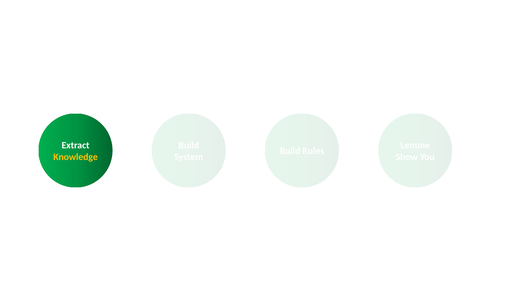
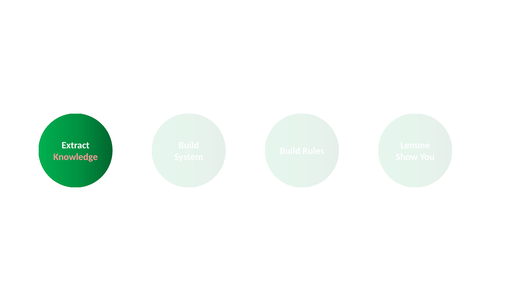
Knowledge colour: yellow -> pink
